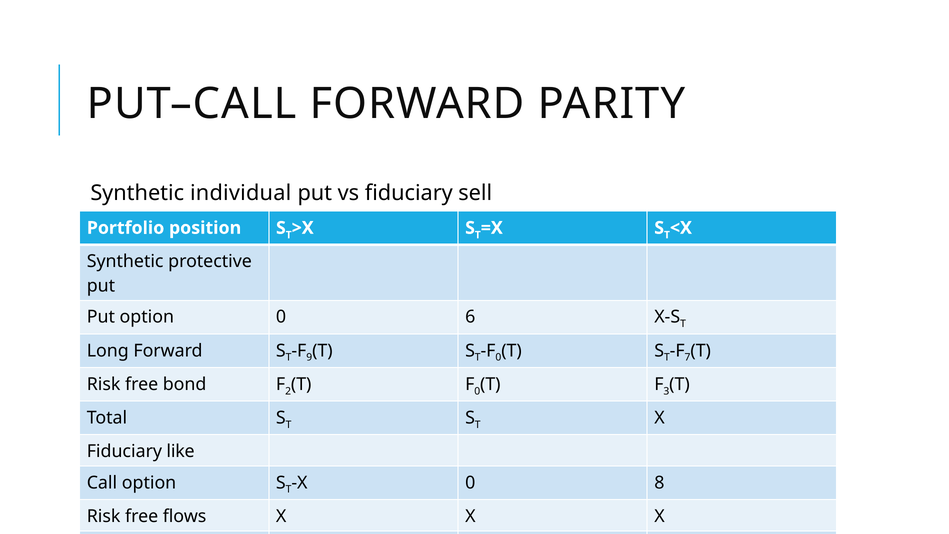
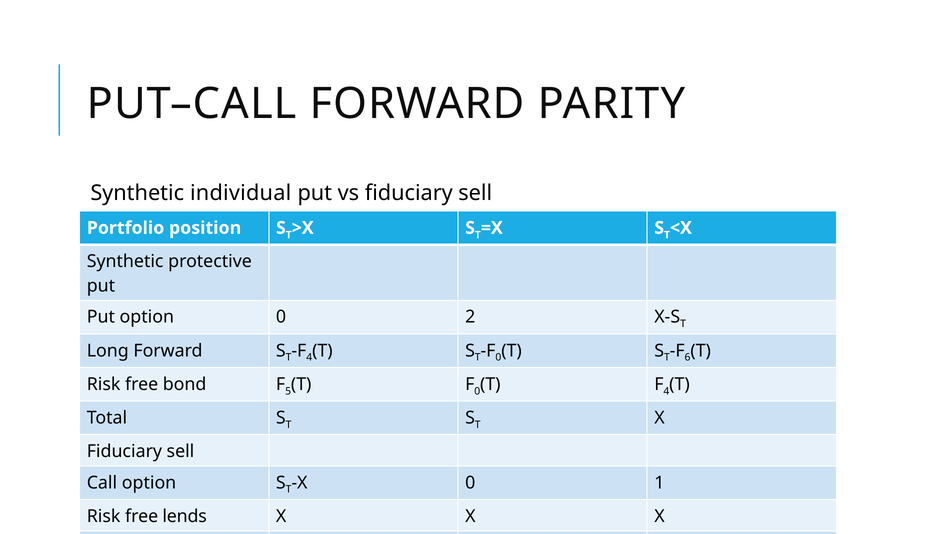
6: 6 -> 2
9 at (309, 357): 9 -> 4
7: 7 -> 6
2: 2 -> 5
3 at (666, 391): 3 -> 4
like at (181, 451): like -> sell
8: 8 -> 1
flows: flows -> lends
